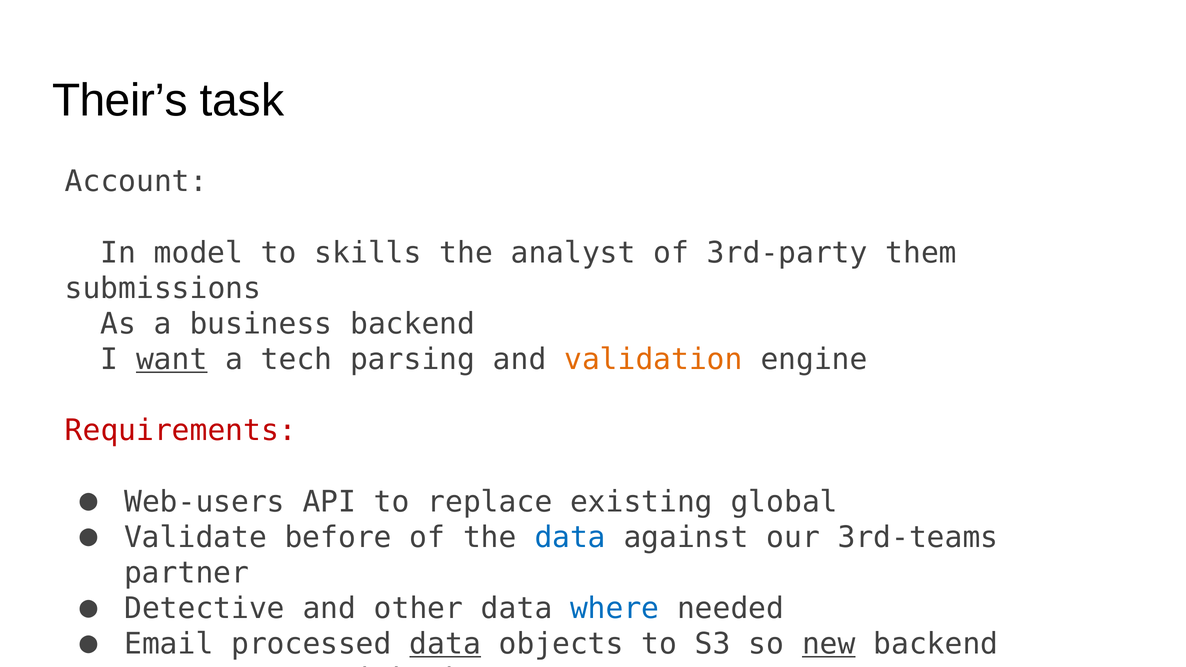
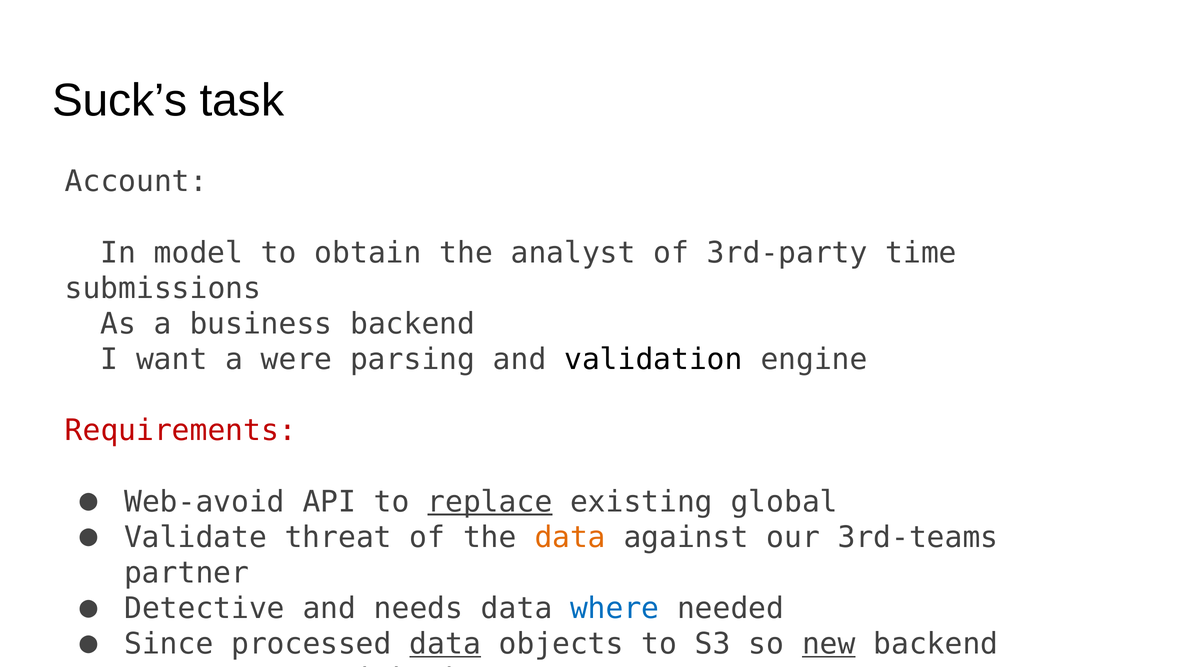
Their’s: Their’s -> Suck’s
skills: skills -> obtain
3rd-party them: them -> time
want underline: present -> none
tech: tech -> were
validation colour: orange -> black
Web-users: Web-users -> Web-avoid
replace underline: none -> present
before: before -> threat
data at (570, 538) colour: blue -> orange
other: other -> needs
Email: Email -> Since
